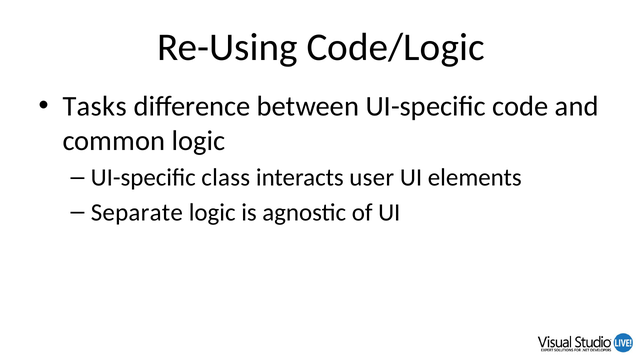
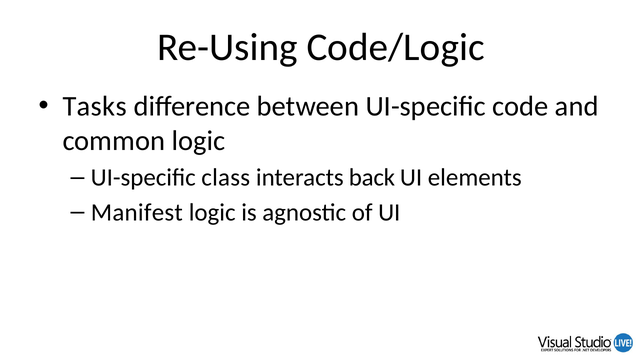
user: user -> back
Separate: Separate -> Manifest
